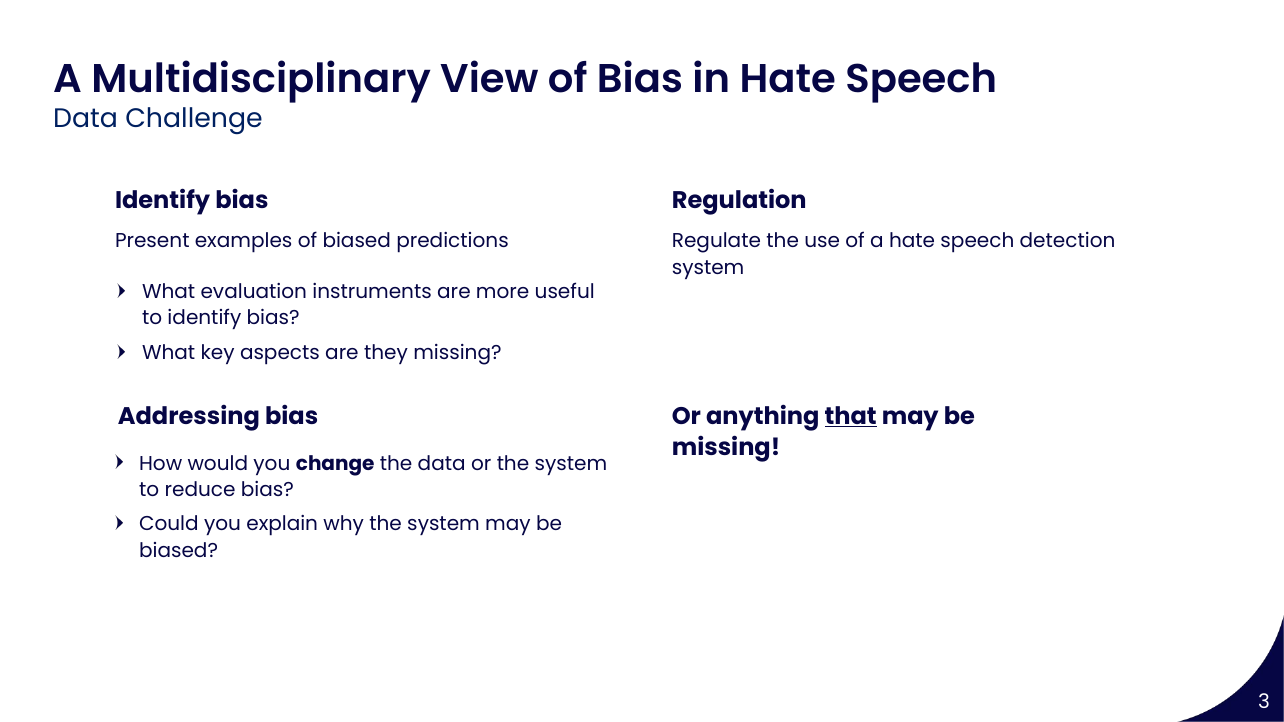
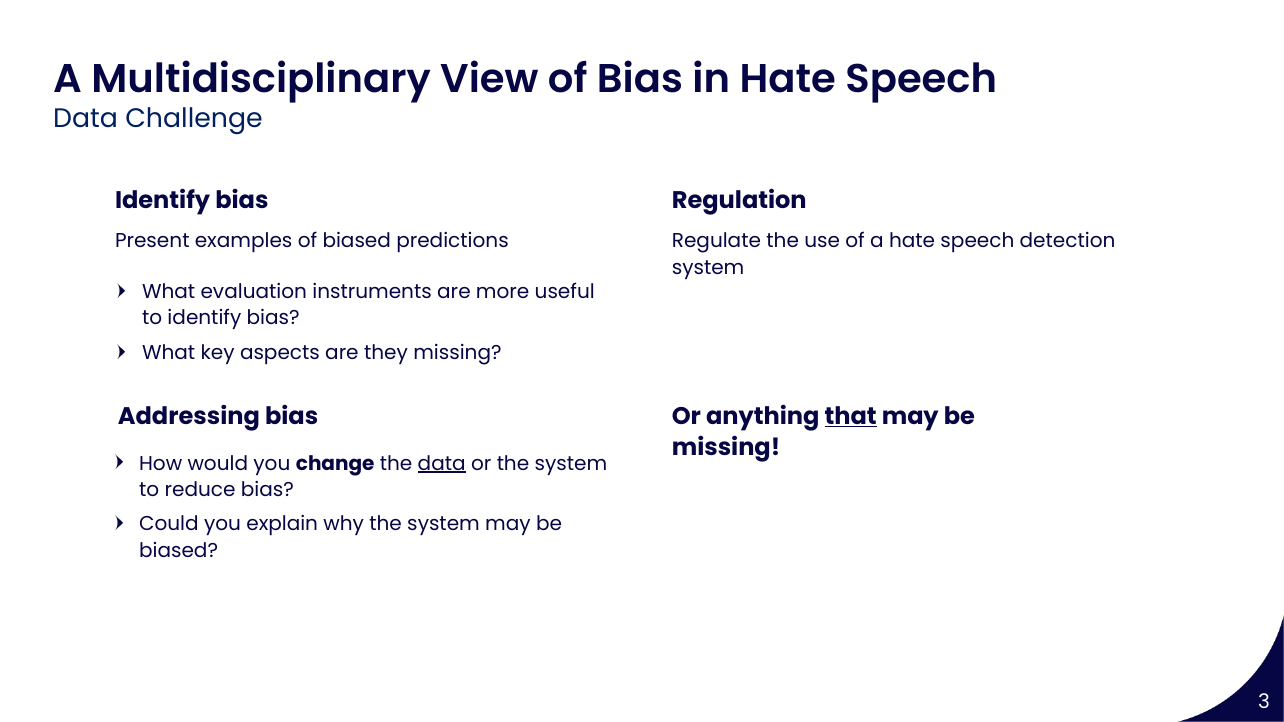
data at (442, 464) underline: none -> present
